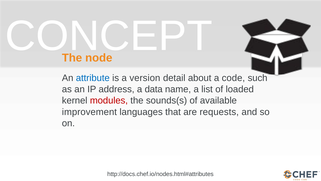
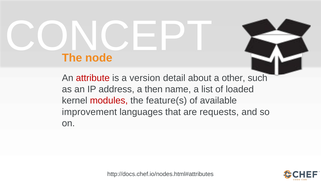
attribute colour: blue -> red
code: code -> other
data: data -> then
sounds(s: sounds(s -> feature(s
